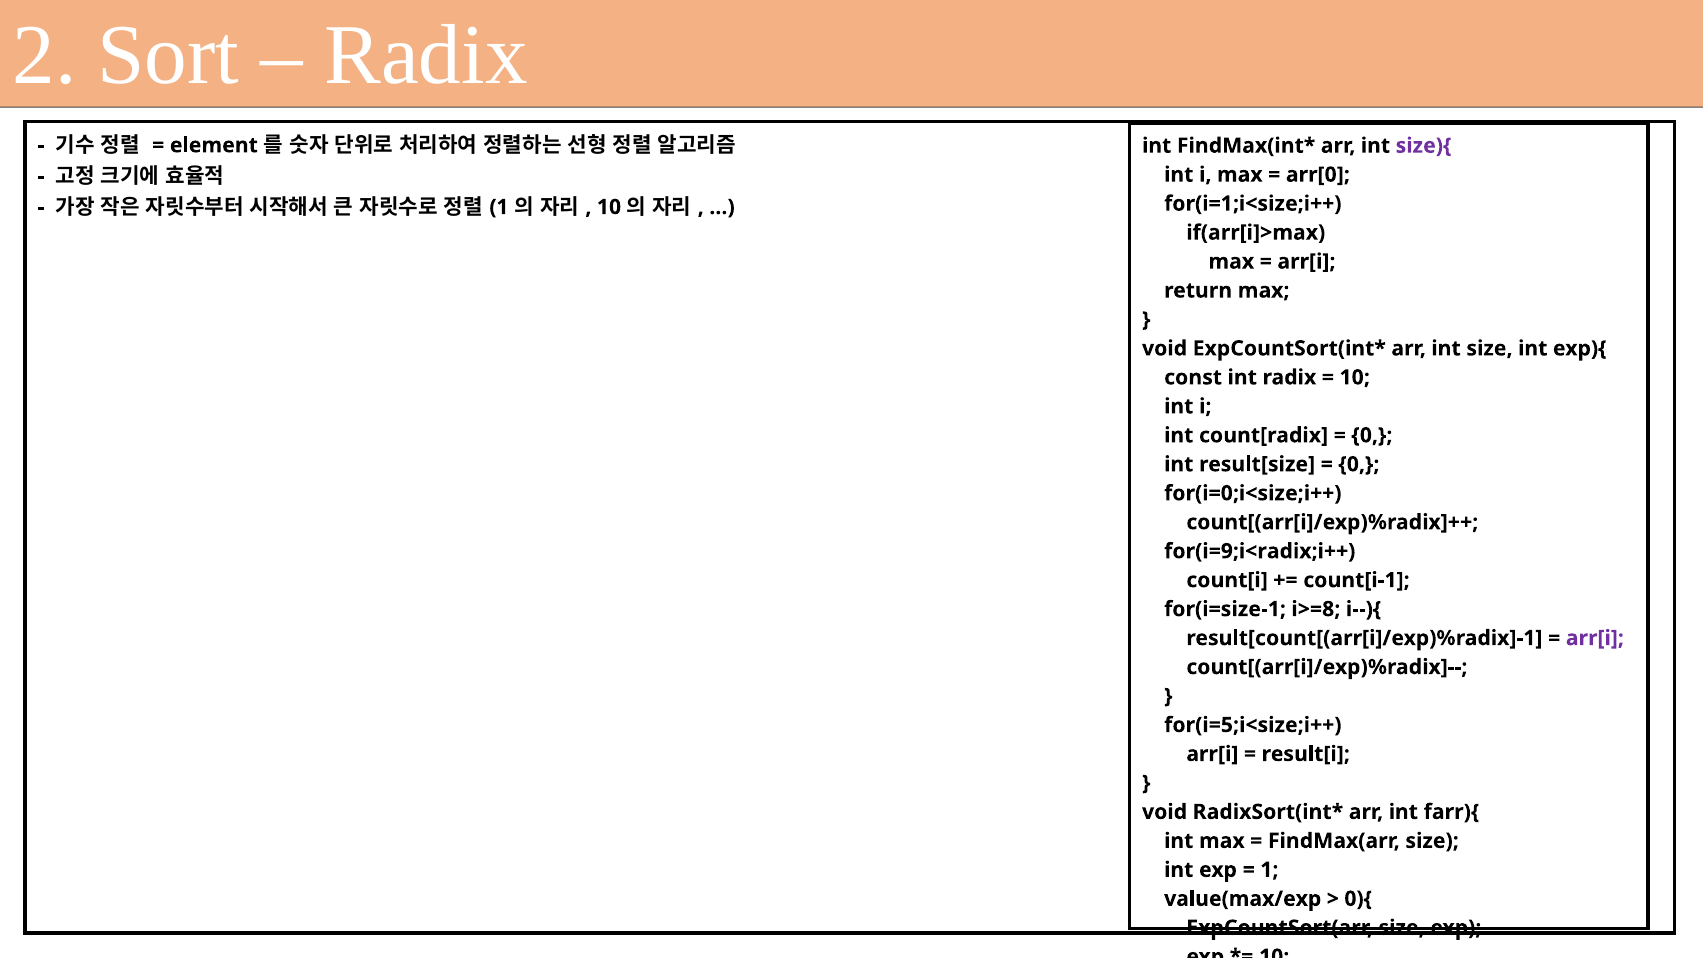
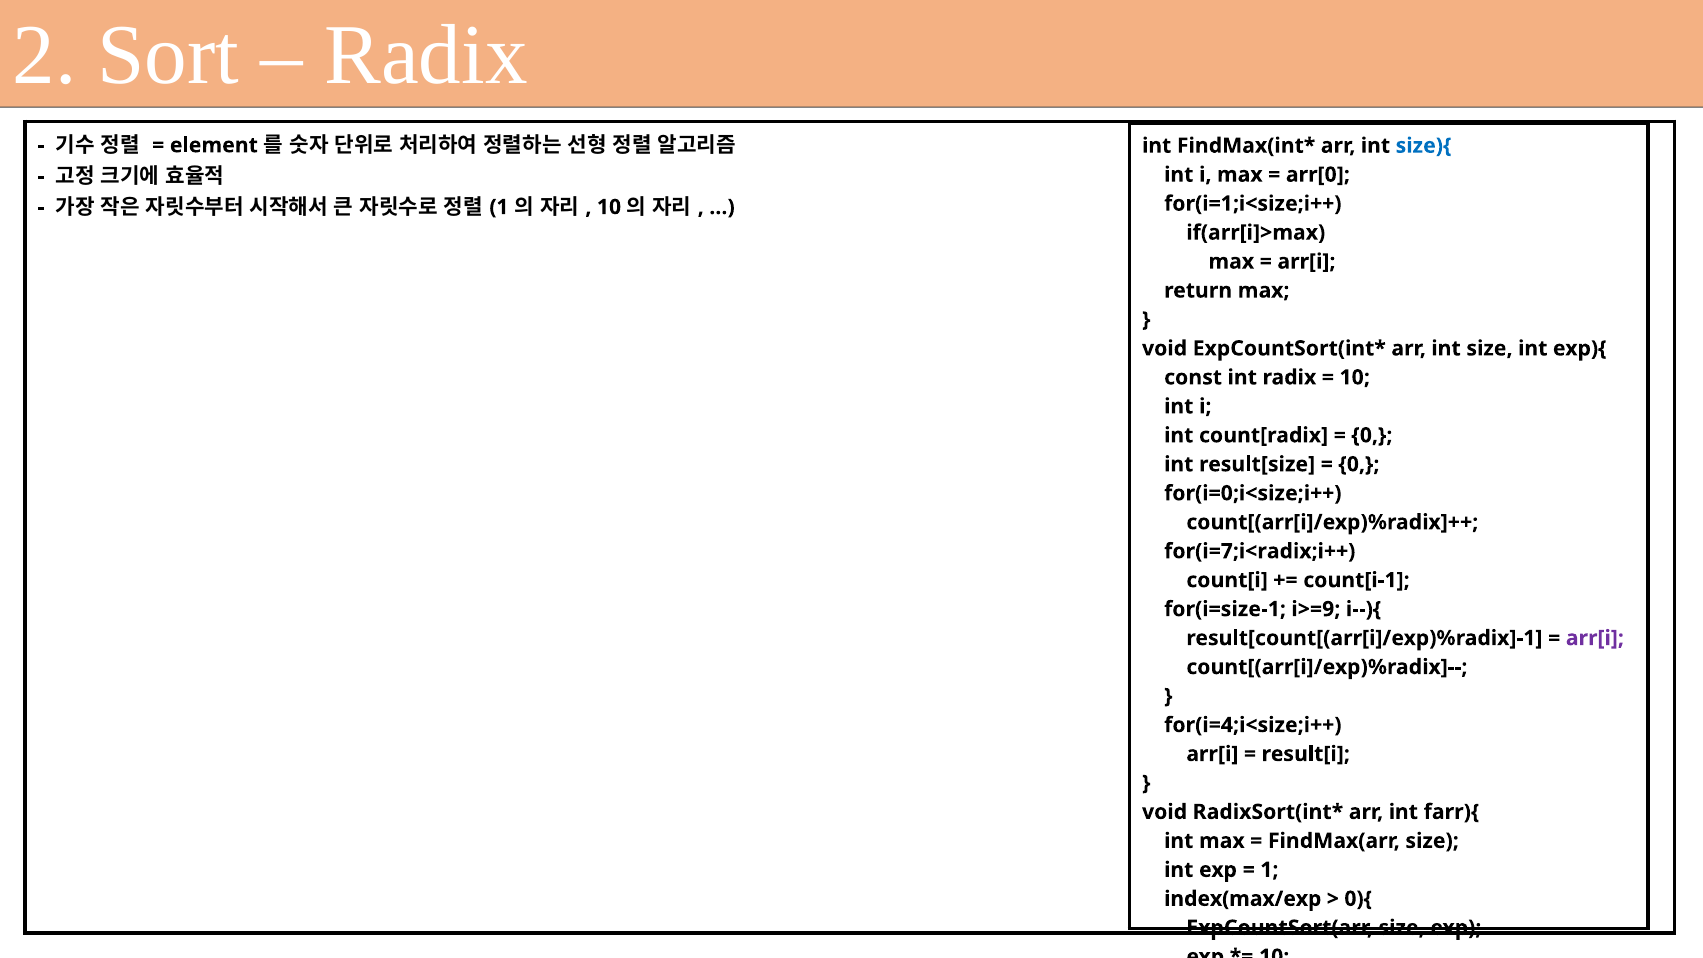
size){ colour: purple -> blue
for(i=9;i<radix;i++: for(i=9;i<radix;i++ -> for(i=7;i<radix;i++
i>=8: i>=8 -> i>=9
for(i=5;i<size;i++: for(i=5;i<size;i++ -> for(i=4;i<size;i++
value(max/exp: value(max/exp -> index(max/exp
